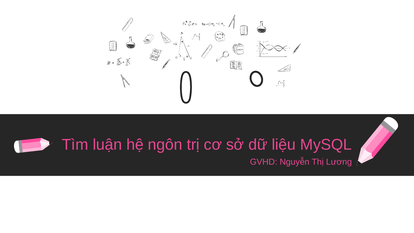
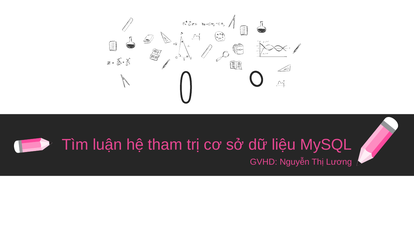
ngôn: ngôn -> tham
